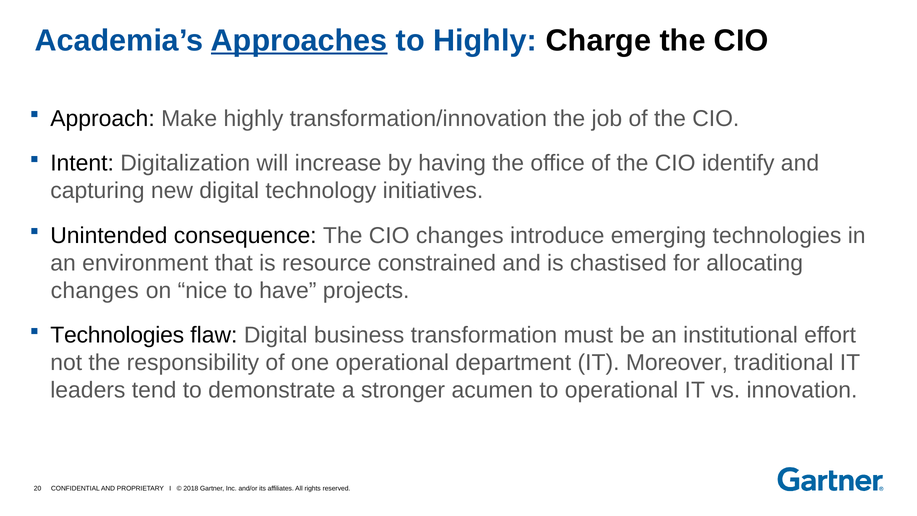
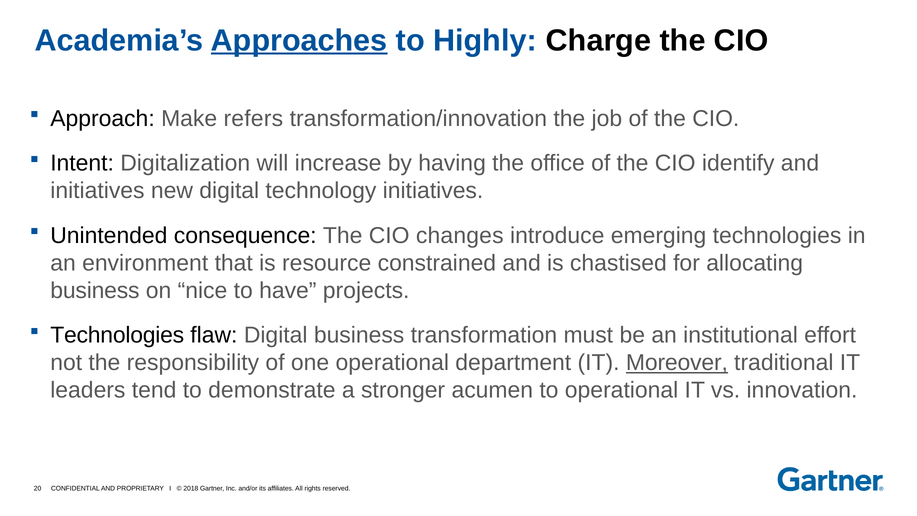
Make highly: highly -> refers
capturing at (97, 191): capturing -> initiatives
changes at (95, 290): changes -> business
Moreover underline: none -> present
